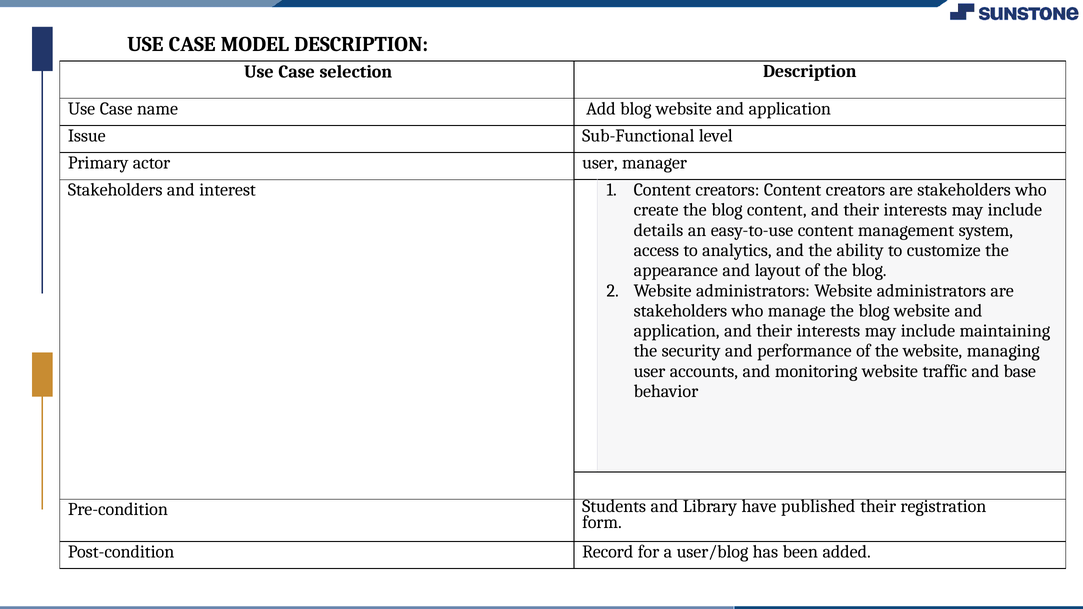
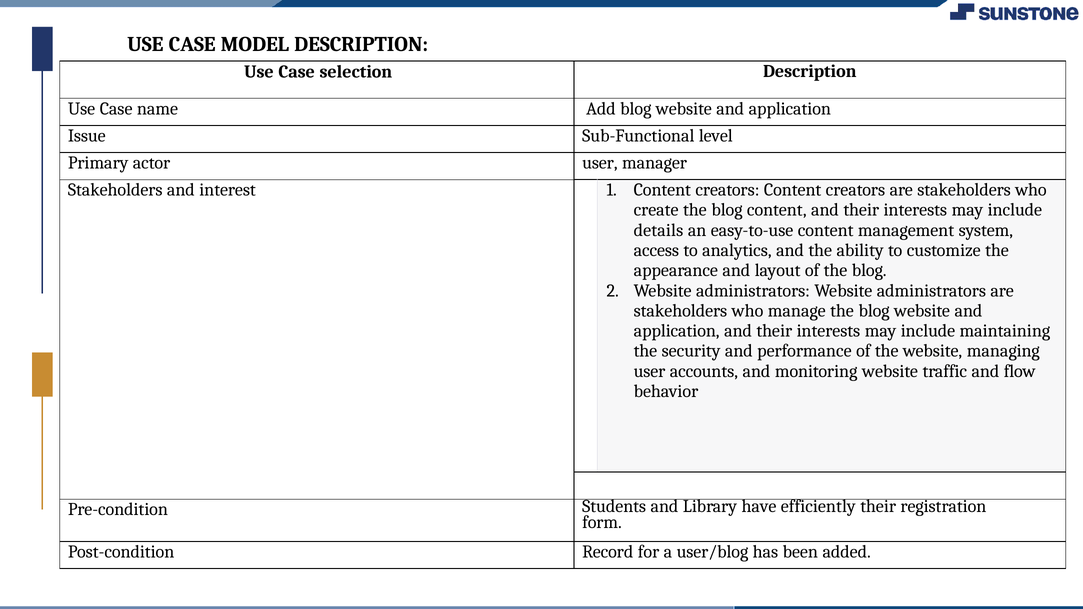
base: base -> flow
published: published -> efficiently
